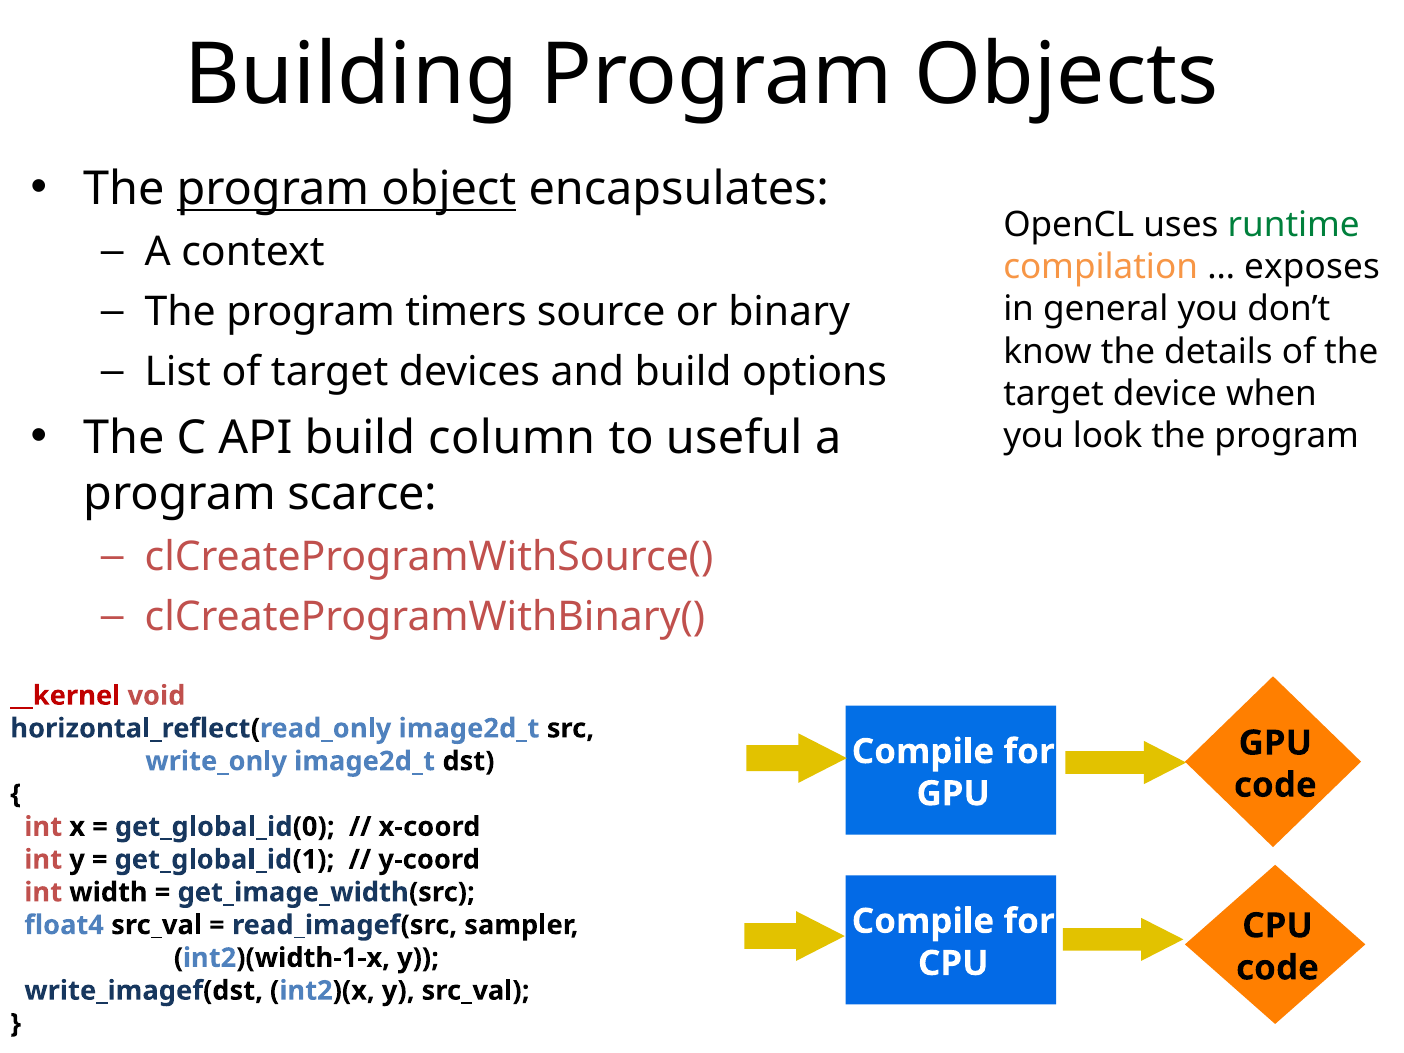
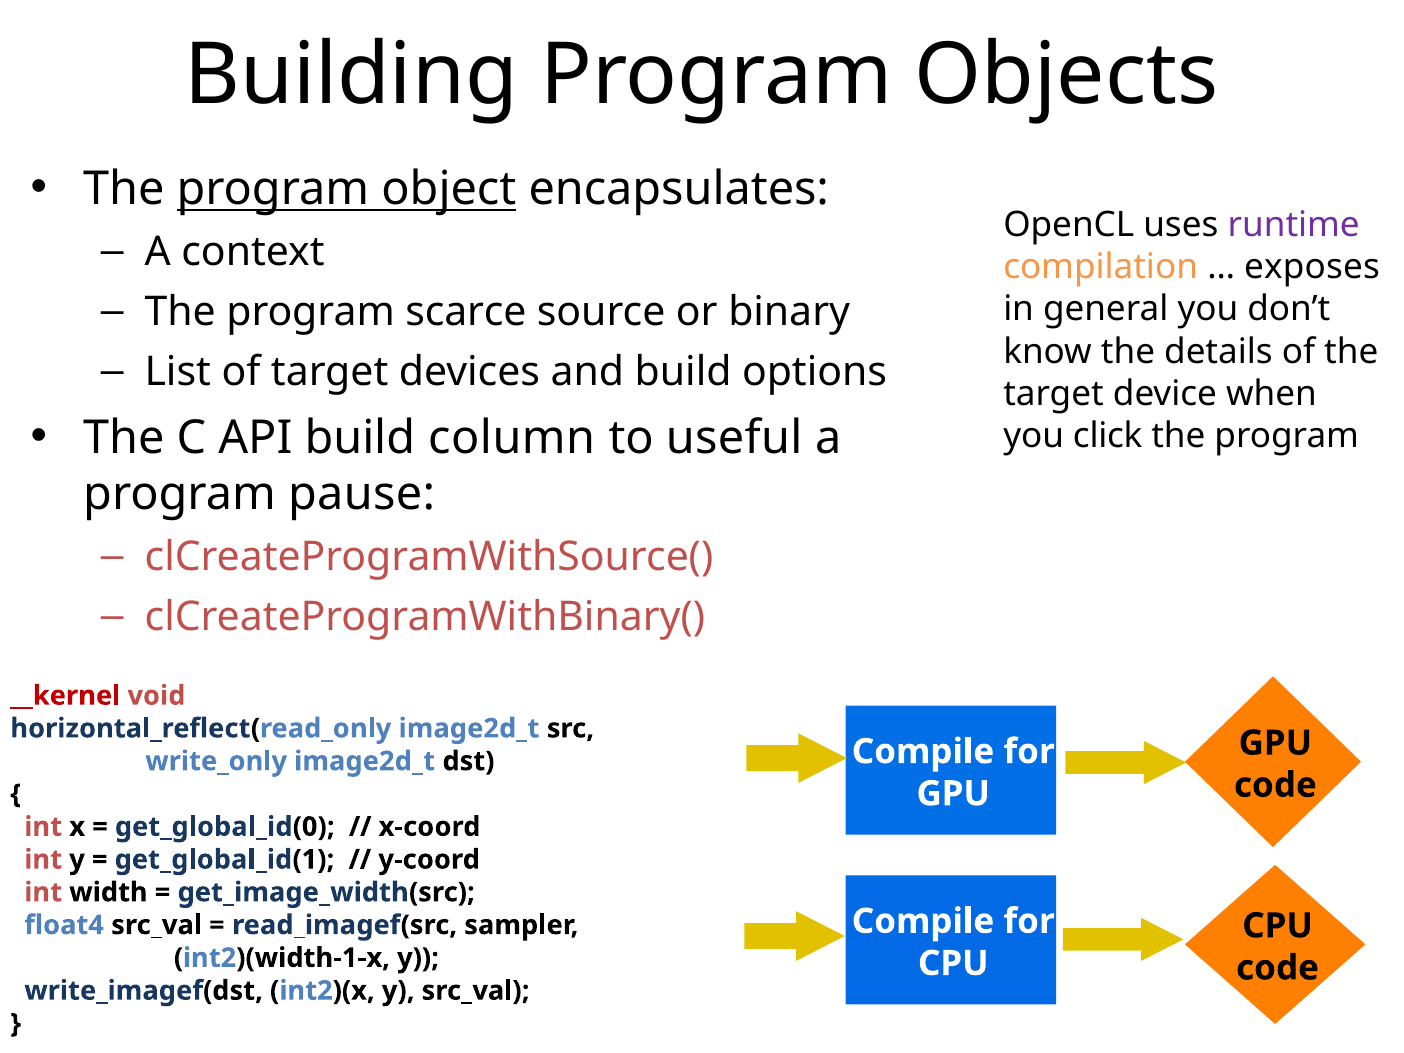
runtime colour: green -> purple
timers: timers -> scarce
look: look -> click
scarce: scarce -> pause
